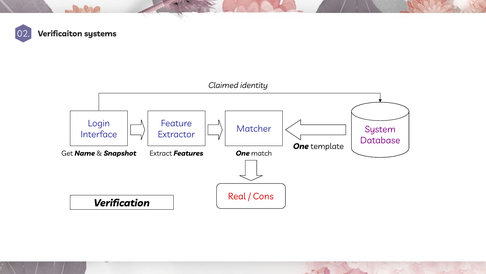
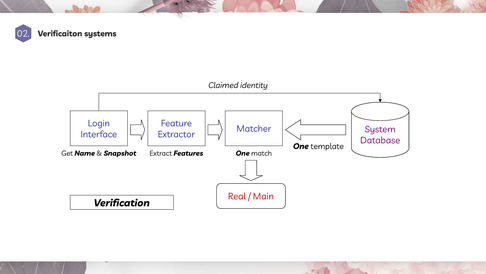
Cons: Cons -> Main
